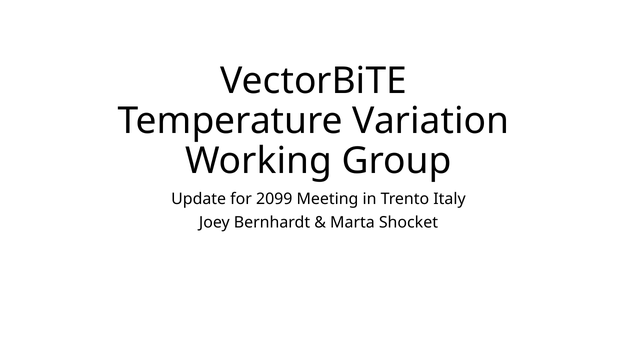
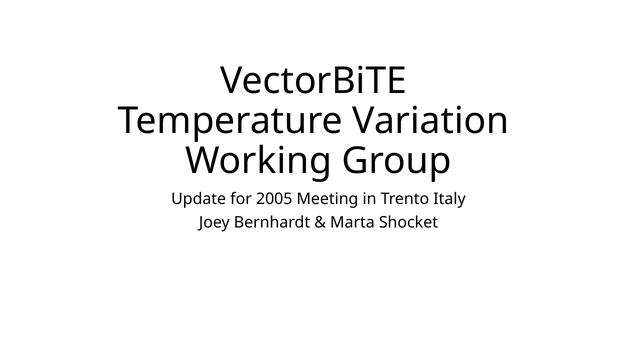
2099: 2099 -> 2005
